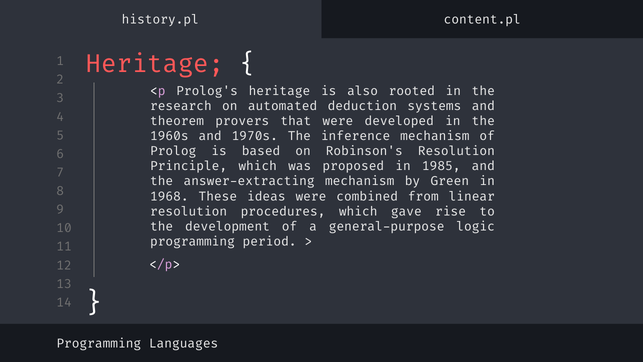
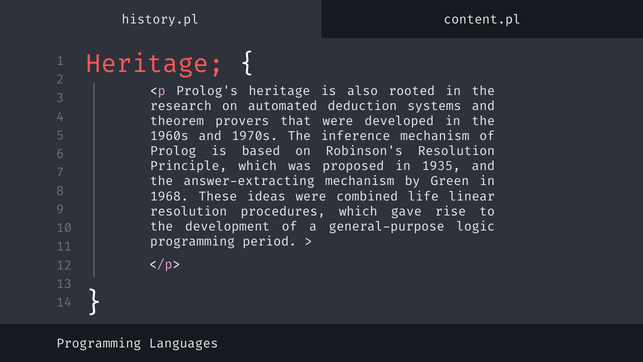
1985: 1985 -> 1935
from: from -> life
